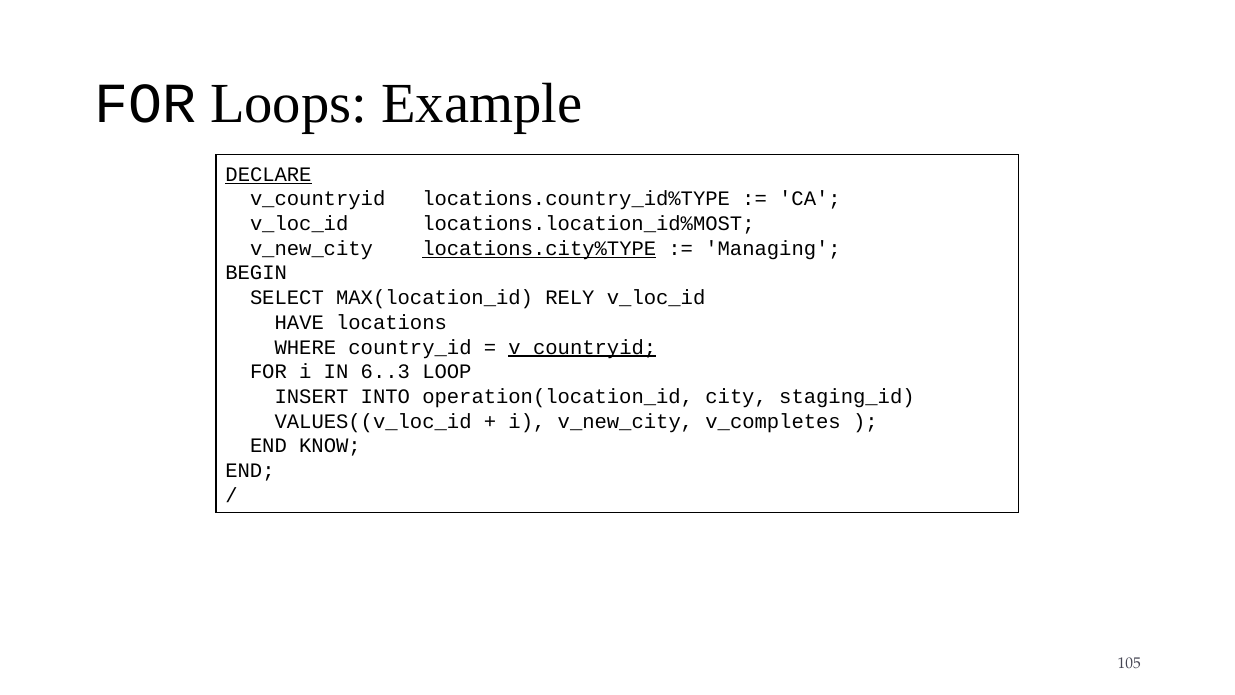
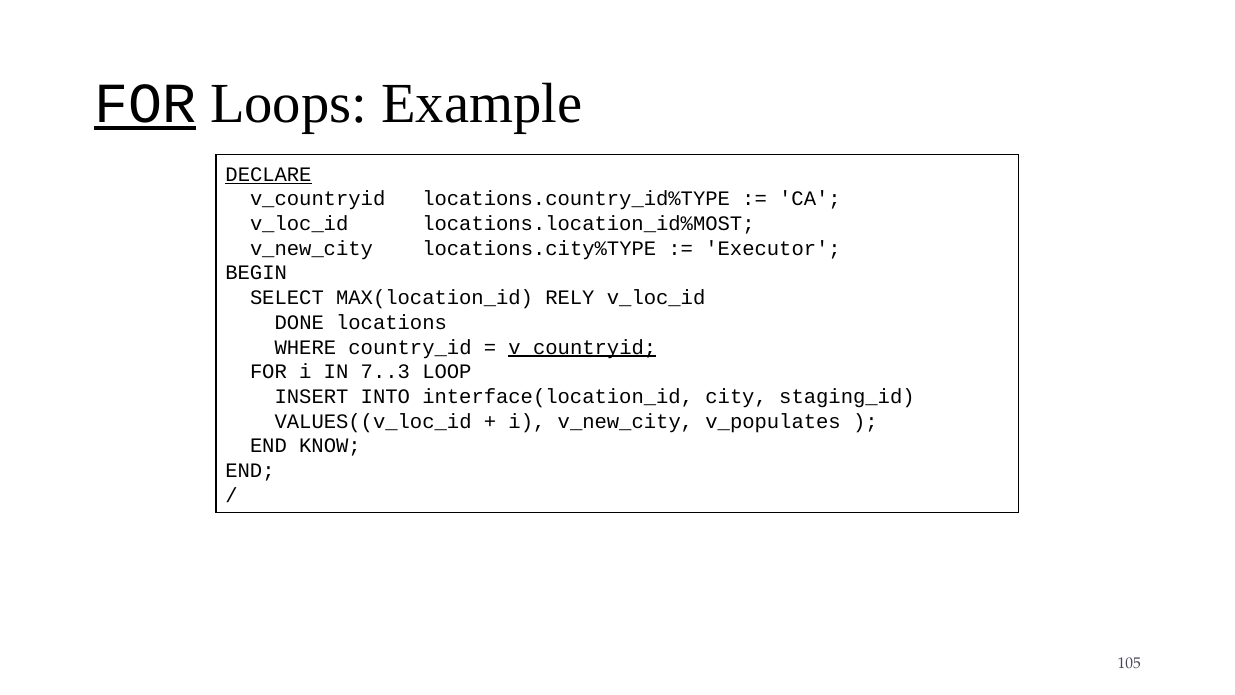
FOR at (145, 104) underline: none -> present
locations.city%TYPE underline: present -> none
Managing: Managing -> Executor
HAVE: HAVE -> DONE
6..3: 6..3 -> 7..3
operation(location_id: operation(location_id -> interface(location_id
v_completes: v_completes -> v_populates
